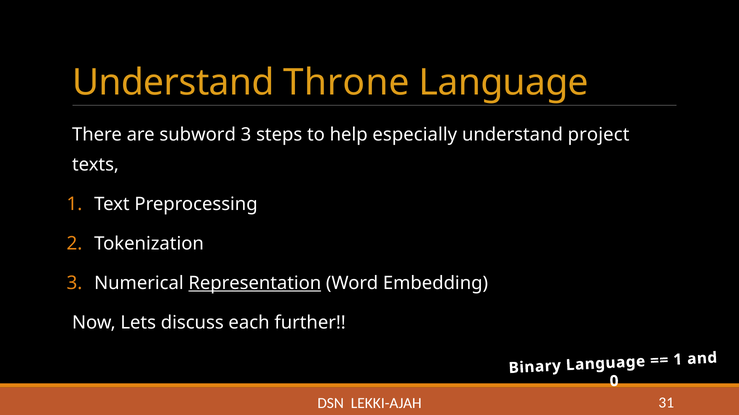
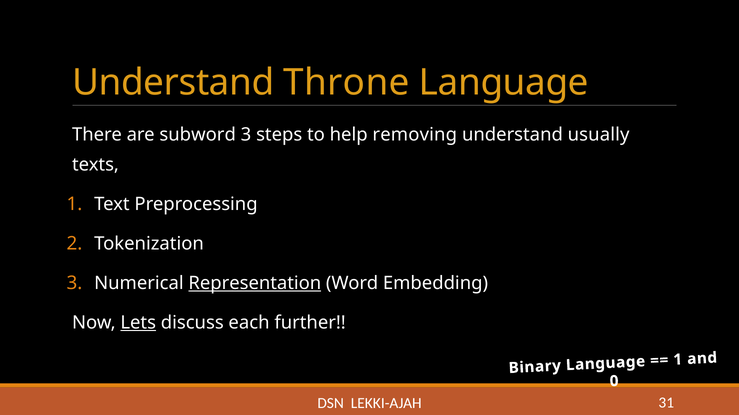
especially: especially -> removing
project: project -> usually
Lets underline: none -> present
